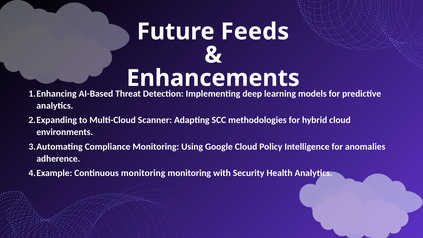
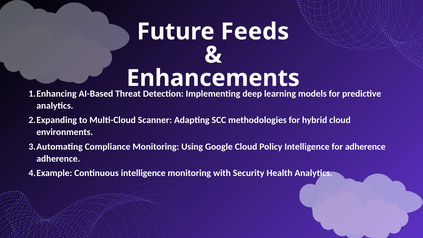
for anomalies: anomalies -> adherence
Continuous monitoring: monitoring -> intelligence
